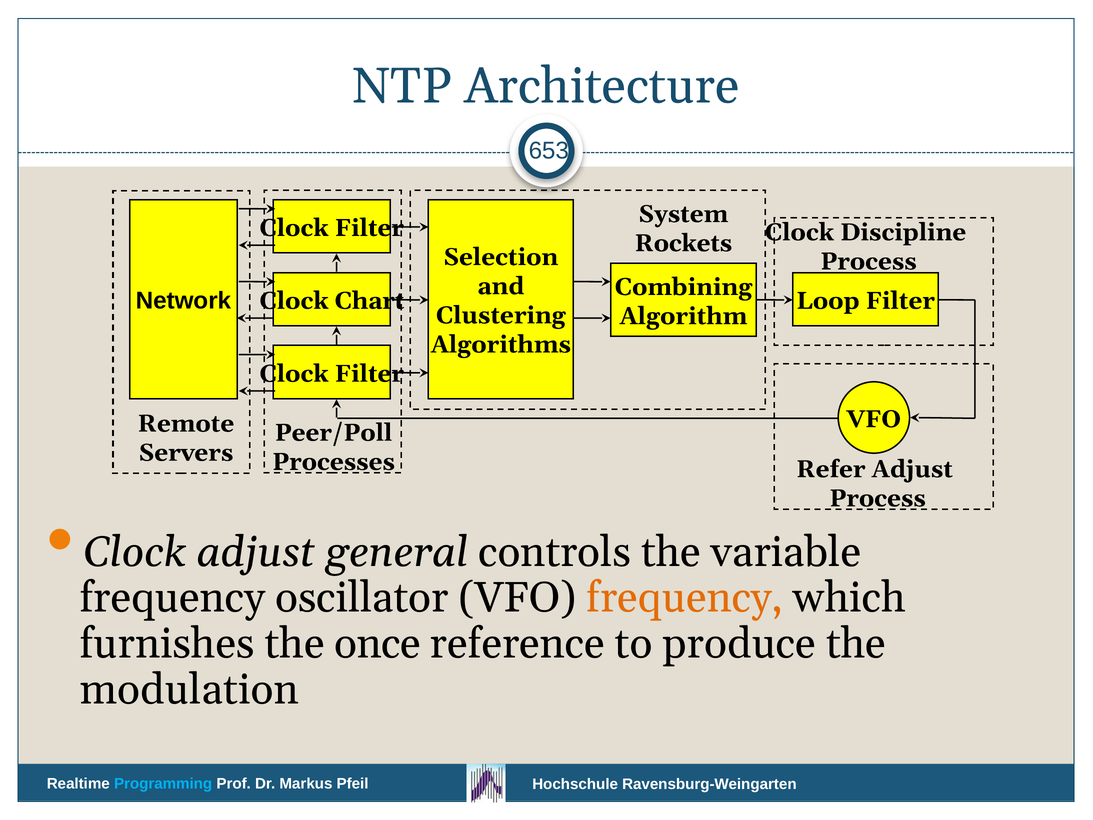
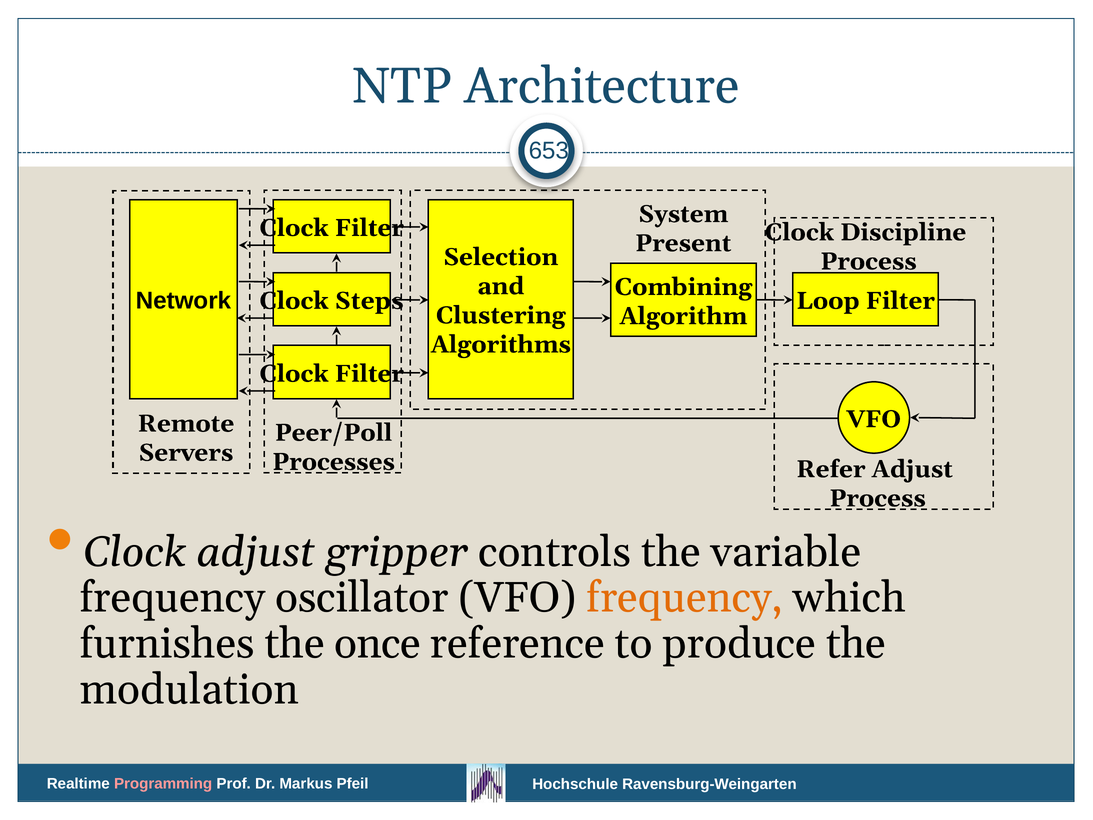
Rockets: Rockets -> Present
Chart: Chart -> Steps
general: general -> gripper
Programming colour: light blue -> pink
